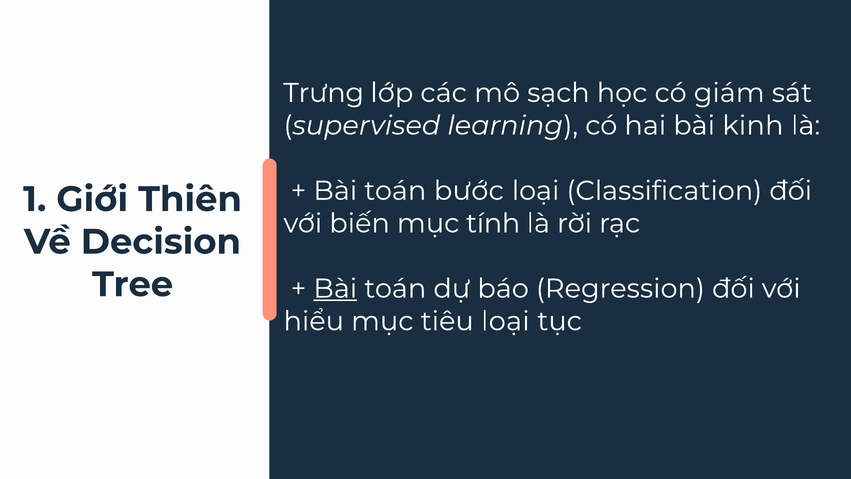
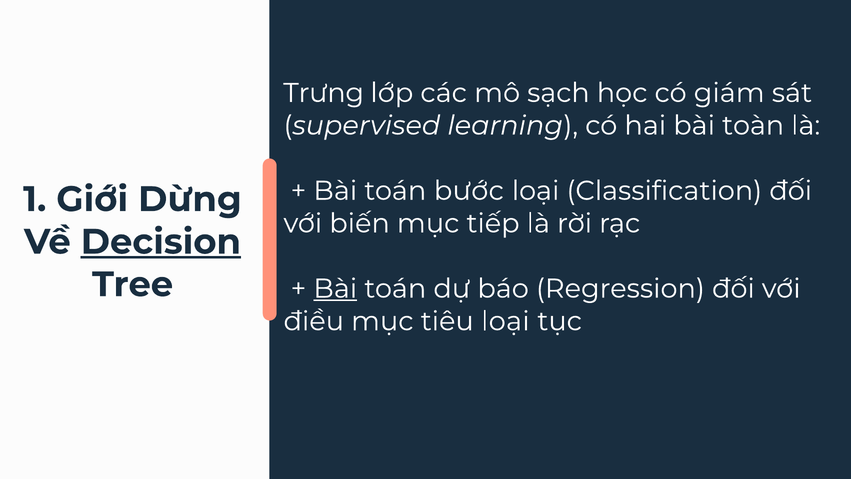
kinh: kinh -> toàn
Thiên: Thiên -> Dừng
tính: tính -> tiếp
Decision underline: none -> present
hiểu: hiểu -> điều
